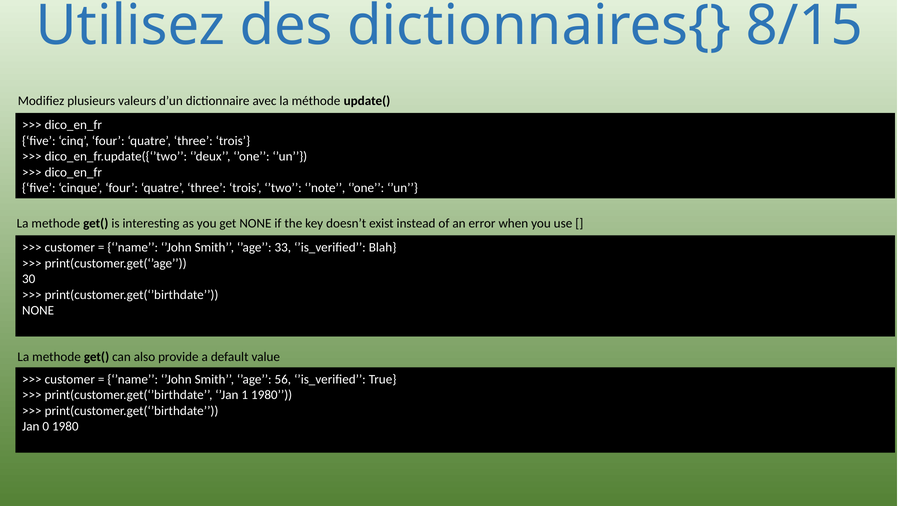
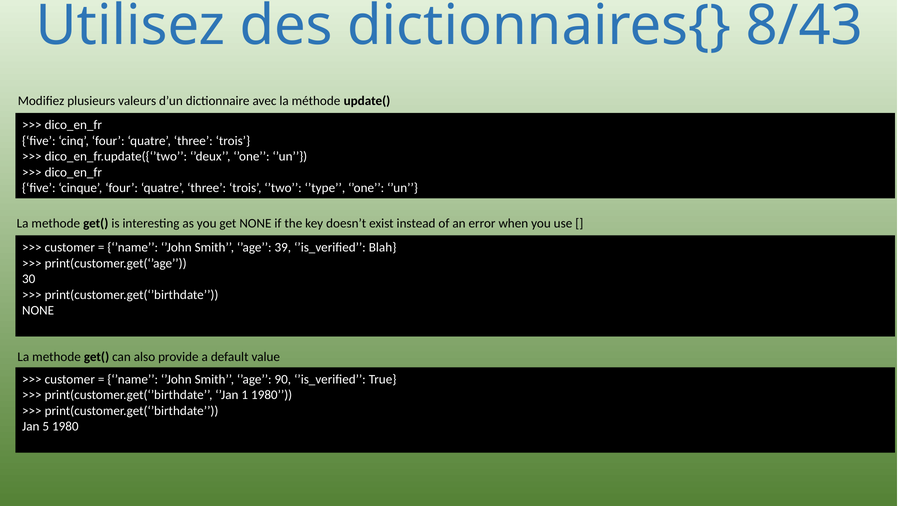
8/15: 8/15 -> 8/43
’note: ’note -> ’type
33: 33 -> 39
56: 56 -> 90
0: 0 -> 5
